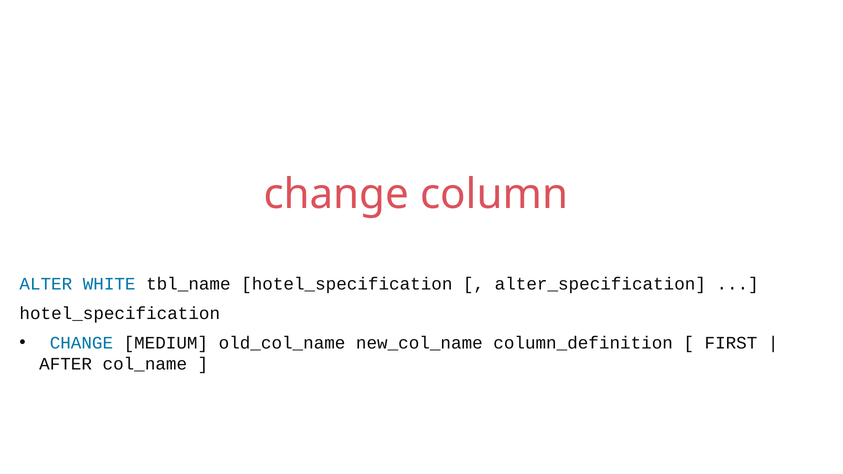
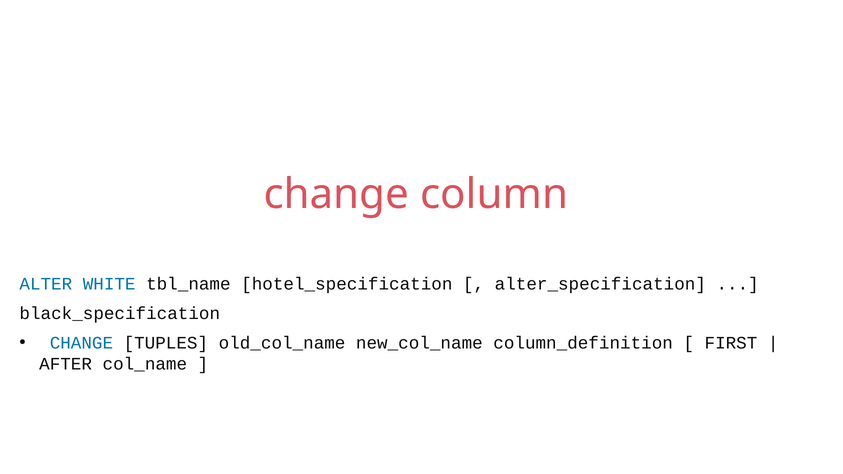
hotel_specification at (120, 314): hotel_specification -> black_specification
MEDIUM: MEDIUM -> TUPLES
